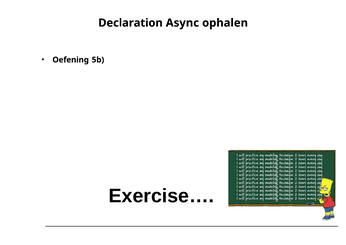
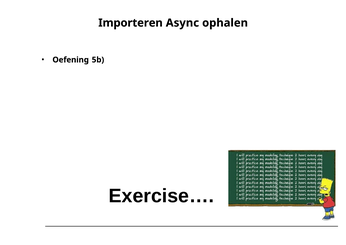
Declaration: Declaration -> Importeren
